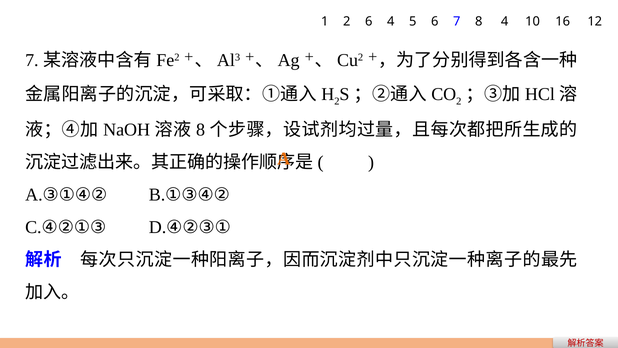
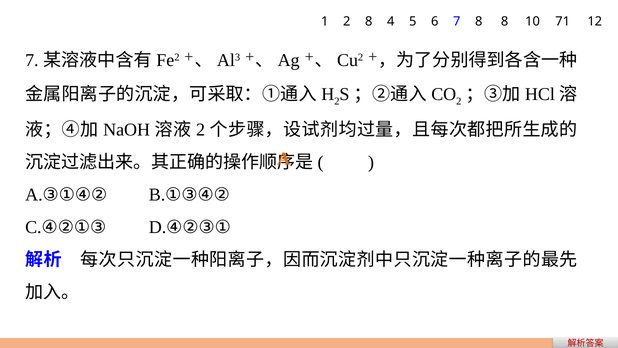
2 6: 6 -> 8
8 4: 4 -> 8
16: 16 -> 71
8 at (201, 130): 8 -> 2
